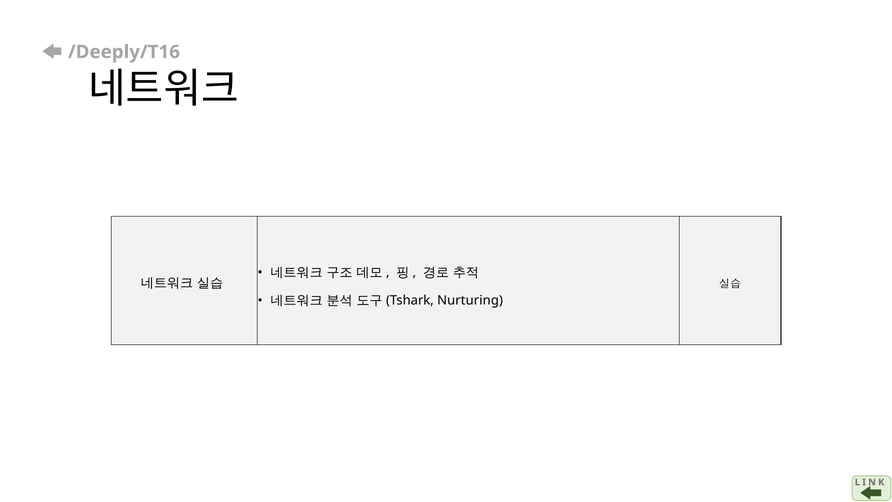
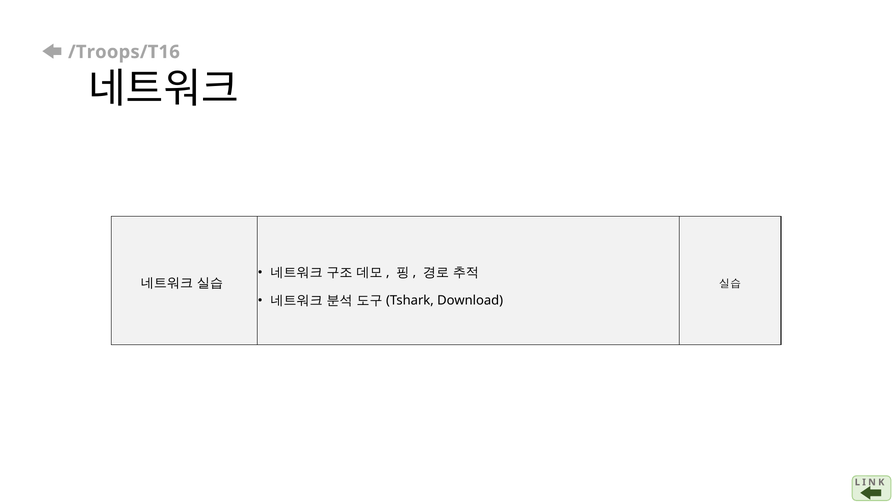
/Deeply/T16: /Deeply/T16 -> /Troops/T16
Nurturing: Nurturing -> Download
